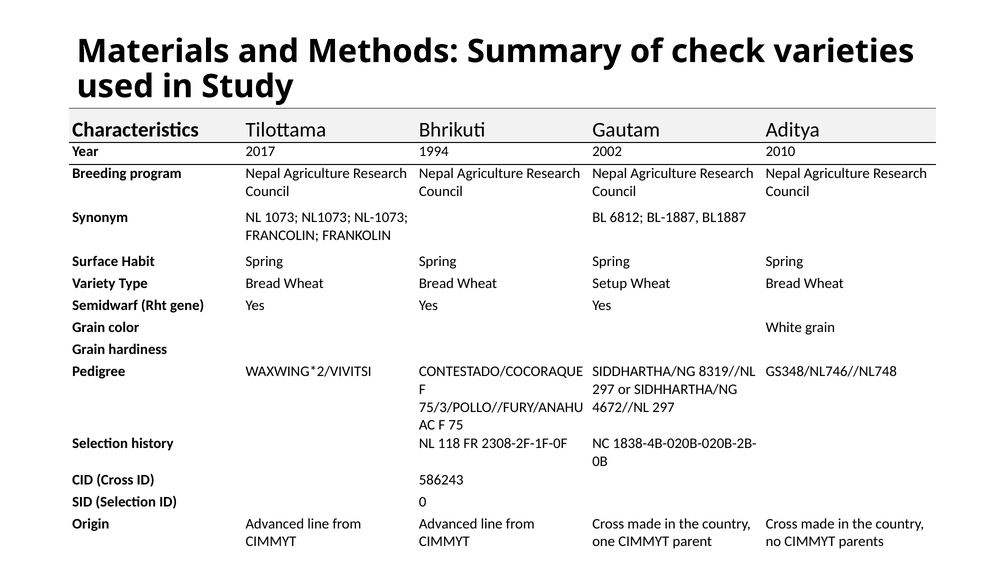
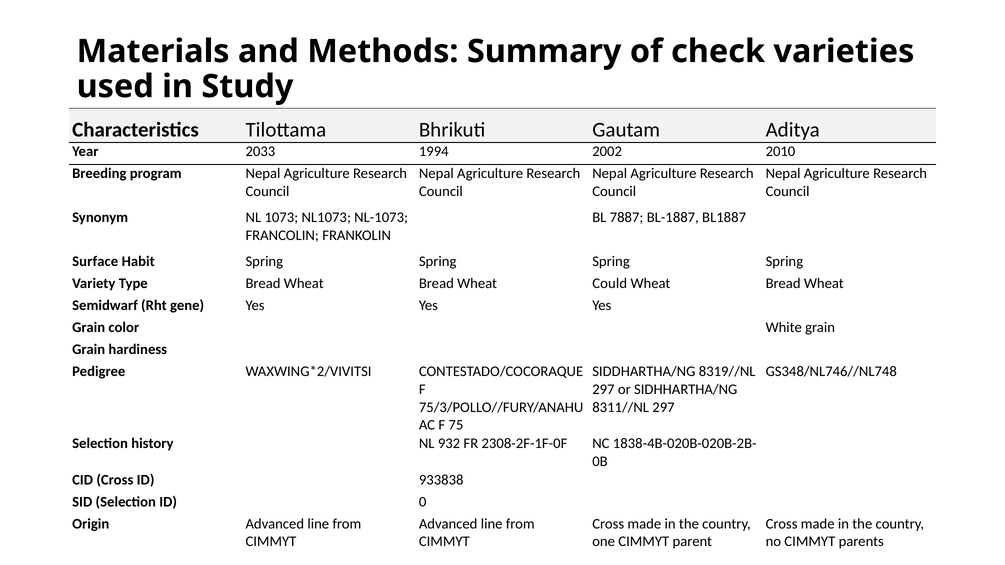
2017: 2017 -> 2033
6812: 6812 -> 7887
Setup: Setup -> Could
4672//NL: 4672//NL -> 8311//NL
118: 118 -> 932
586243: 586243 -> 933838
